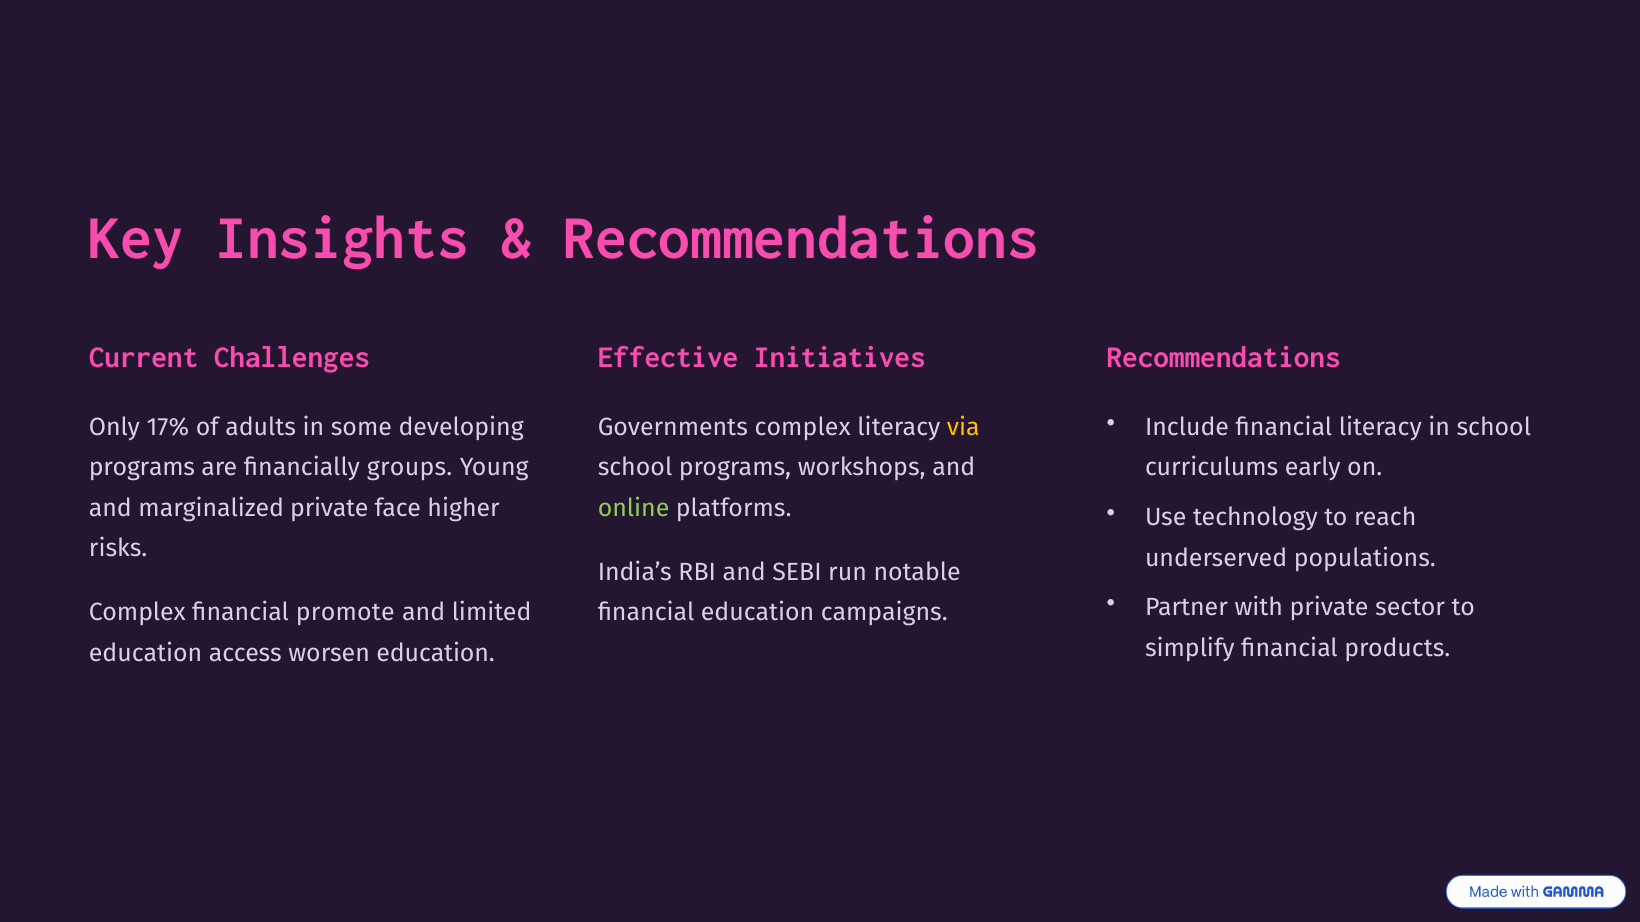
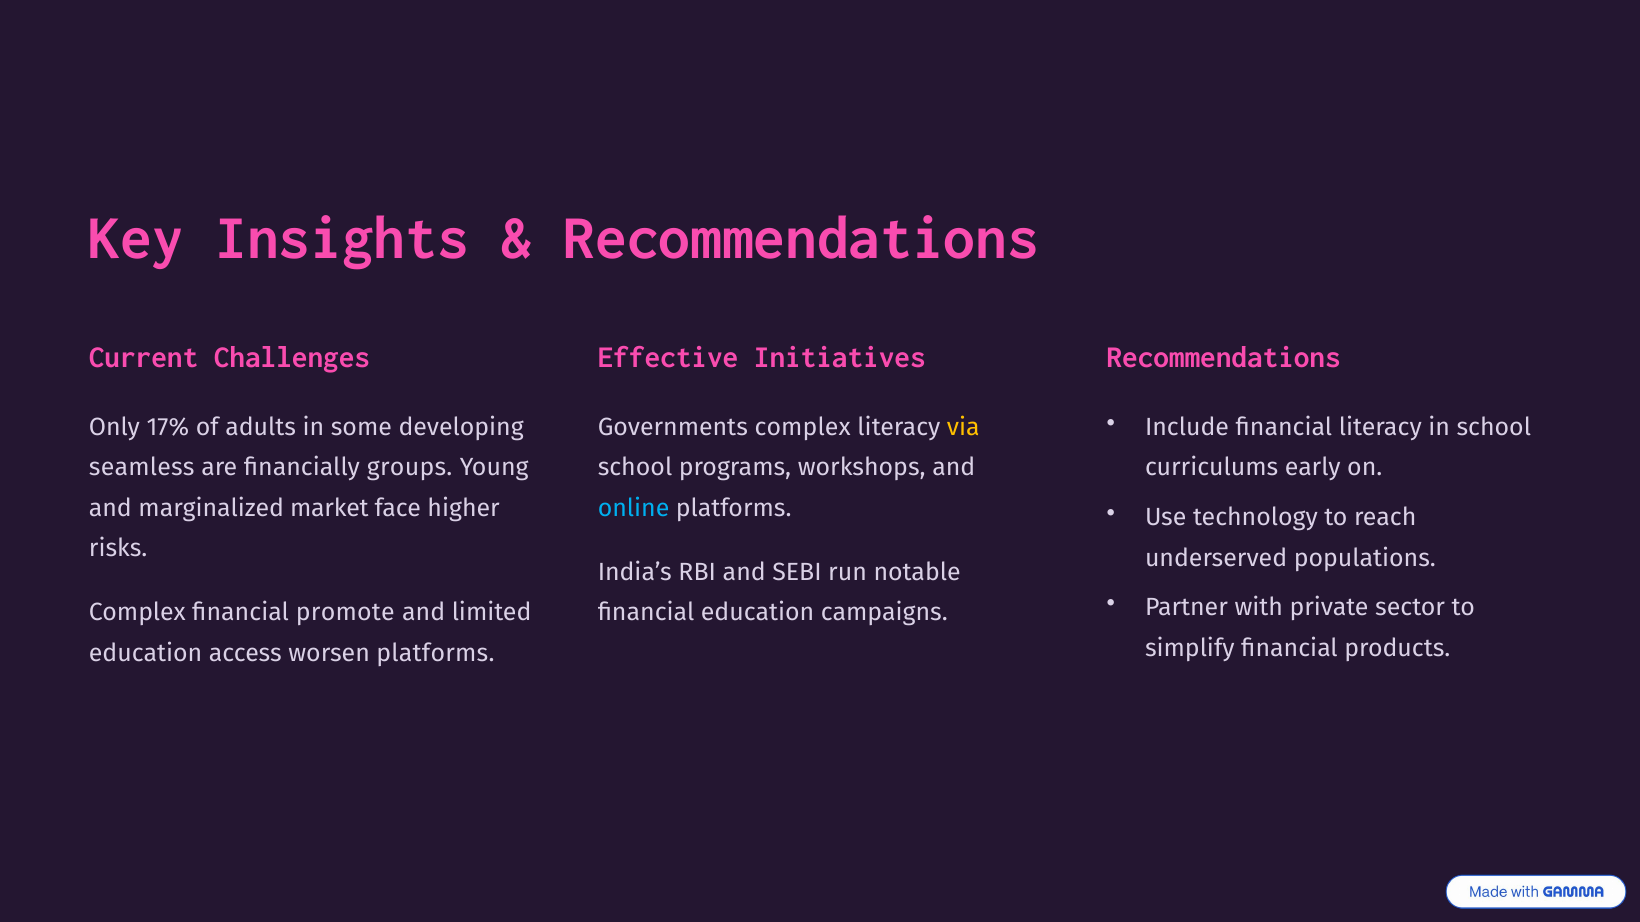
programs at (142, 468): programs -> seamless
marginalized private: private -> market
online colour: light green -> light blue
worsen education: education -> platforms
